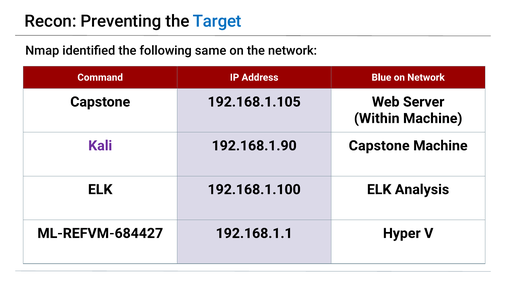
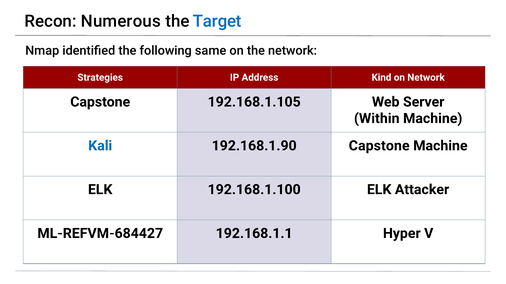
Preventing: Preventing -> Numerous
Command: Command -> Strategies
Blue: Blue -> Kind
Kali colour: purple -> blue
Analysis: Analysis -> Attacker
